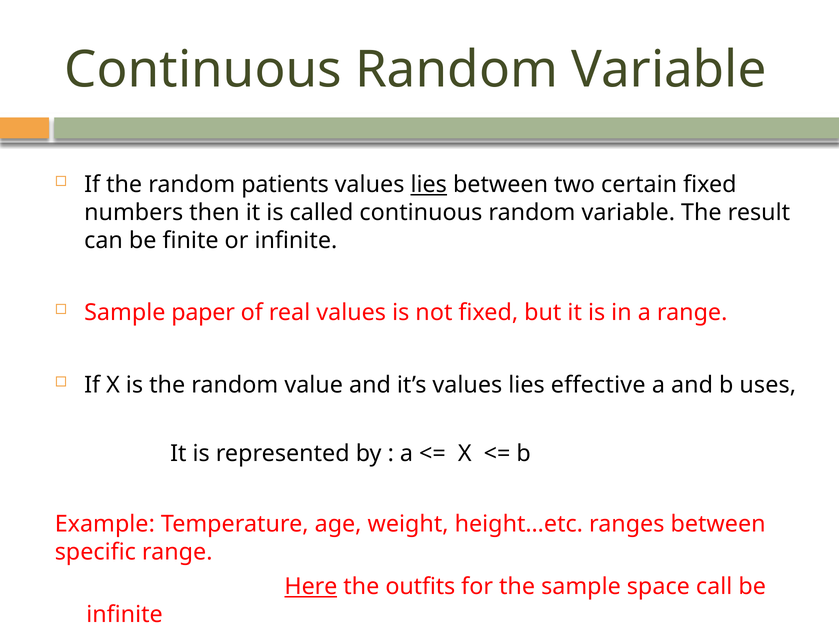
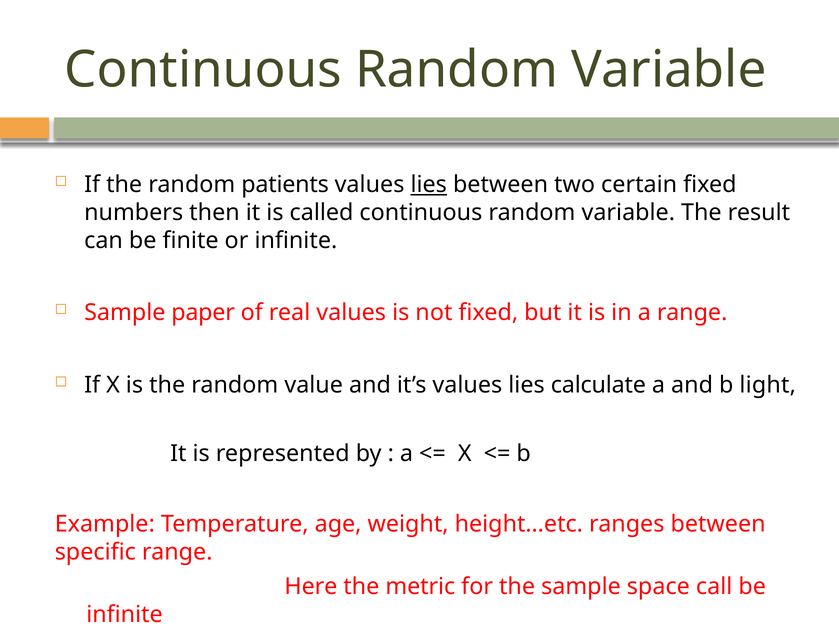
effective: effective -> calculate
uses: uses -> light
Here underline: present -> none
outfits: outfits -> metric
